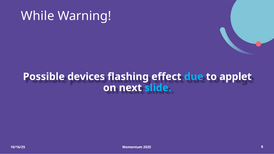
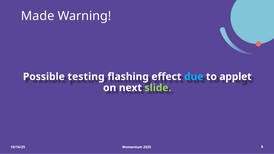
While: While -> Made
devices: devices -> testing
slide colour: light blue -> light green
